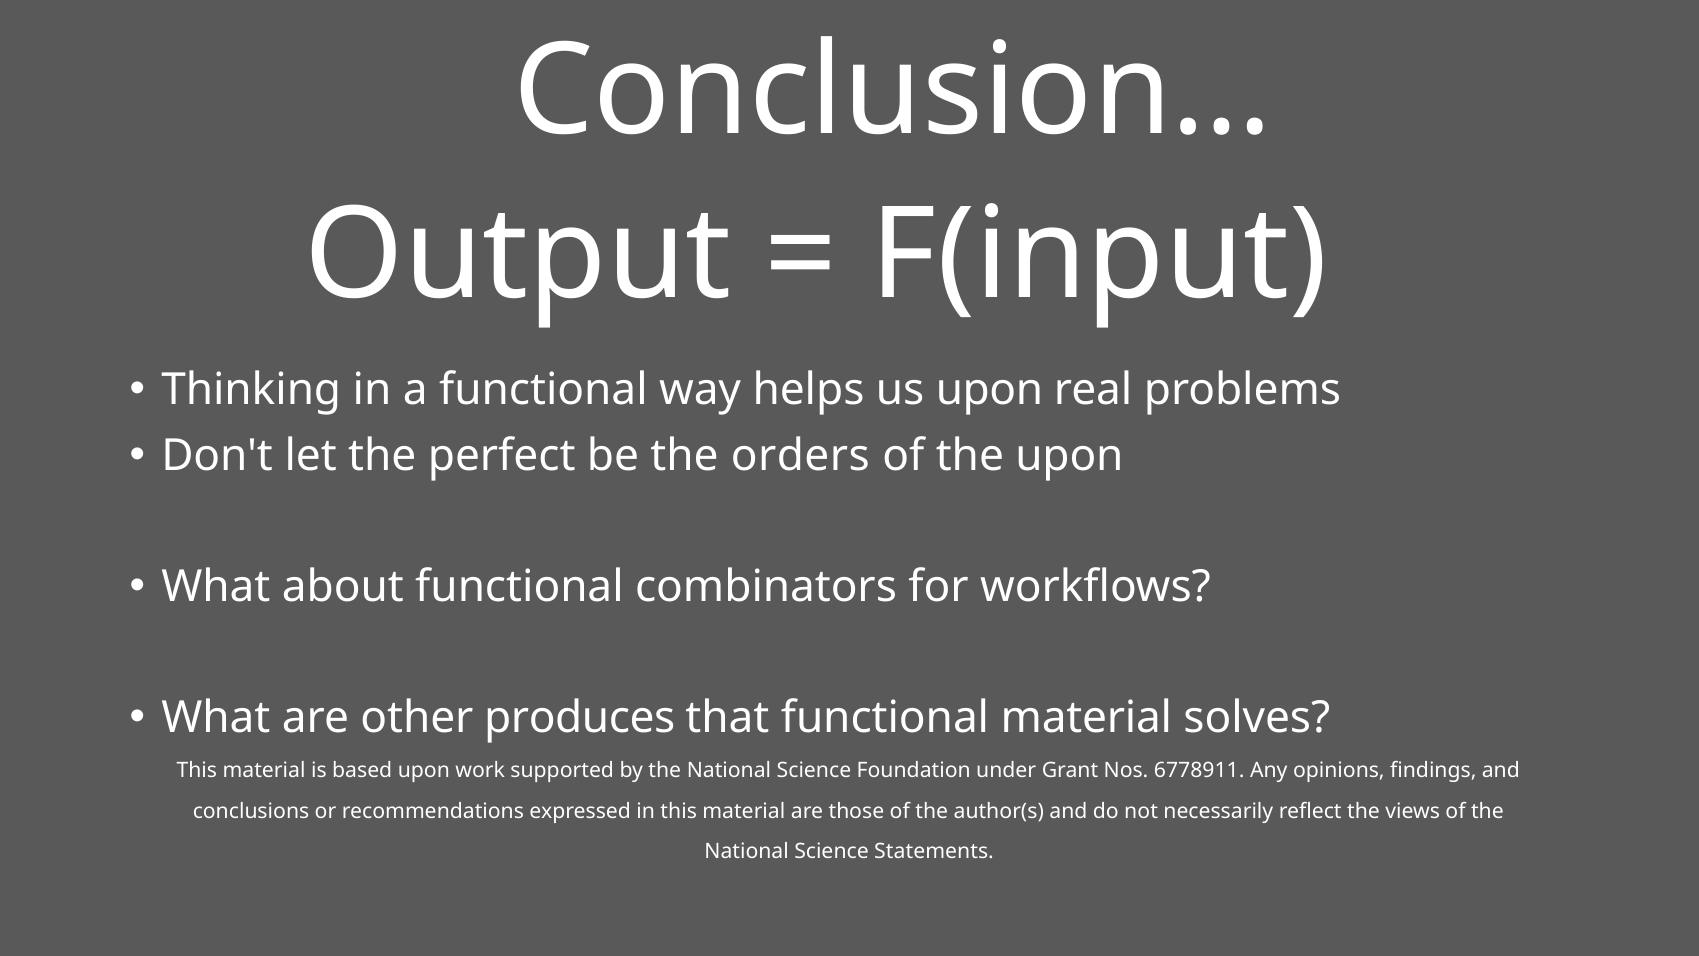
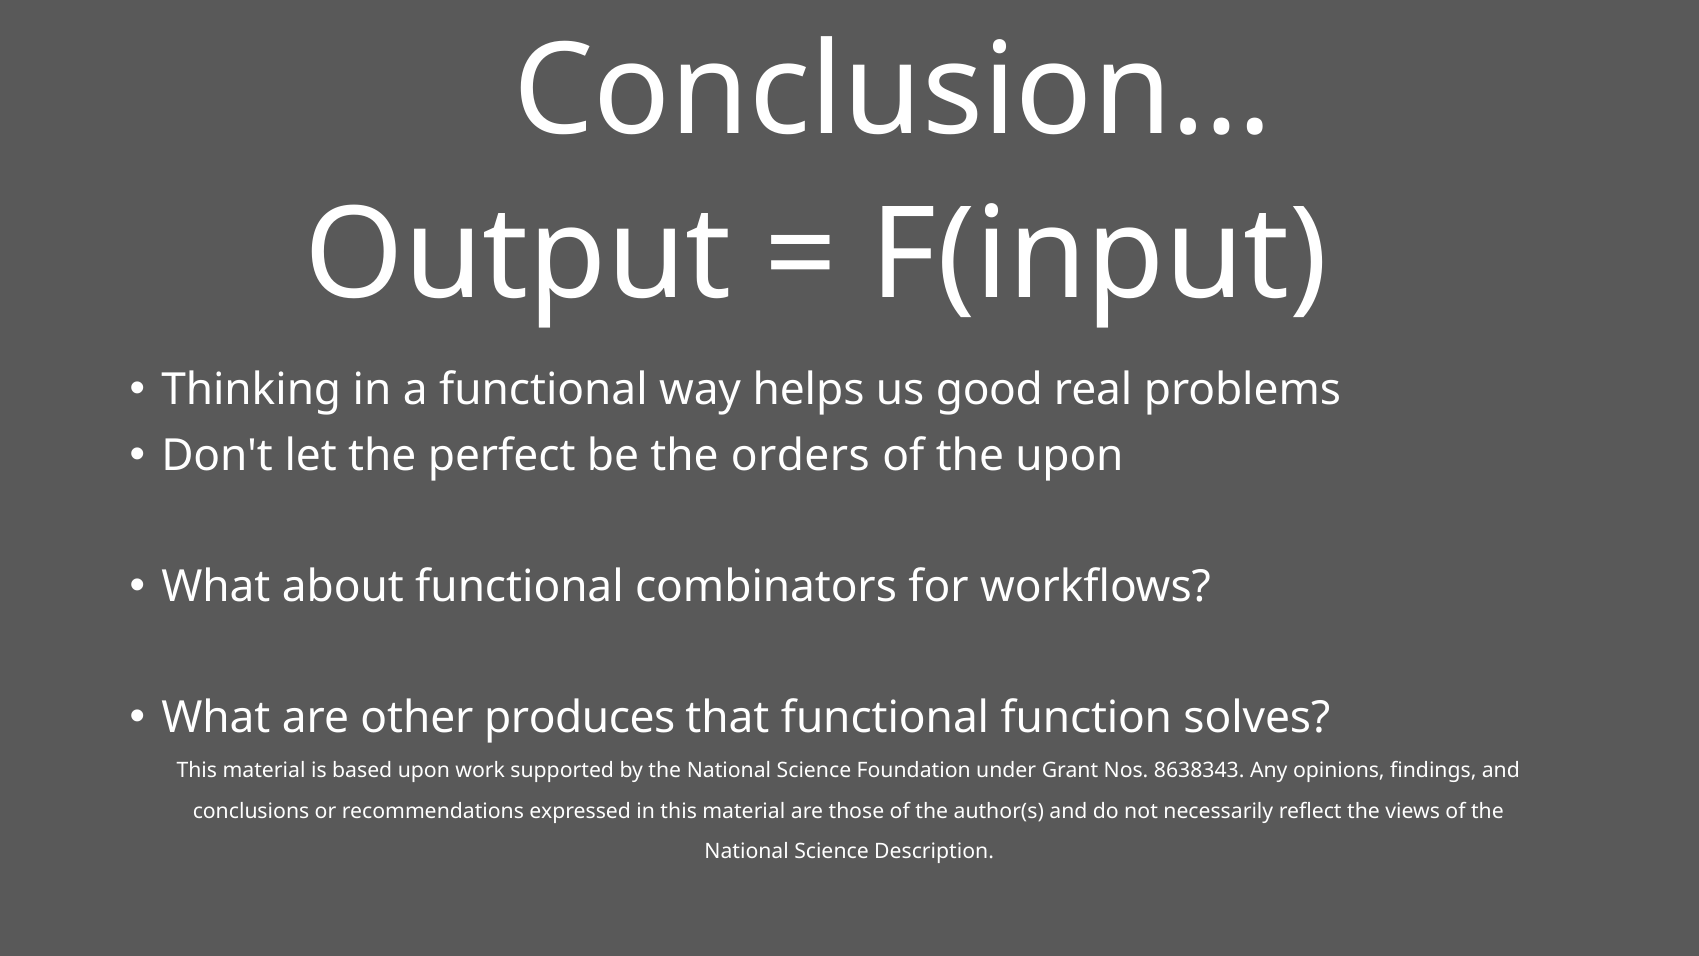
us upon: upon -> good
functional material: material -> function
6778911: 6778911 -> 8638343
Statements: Statements -> Description
